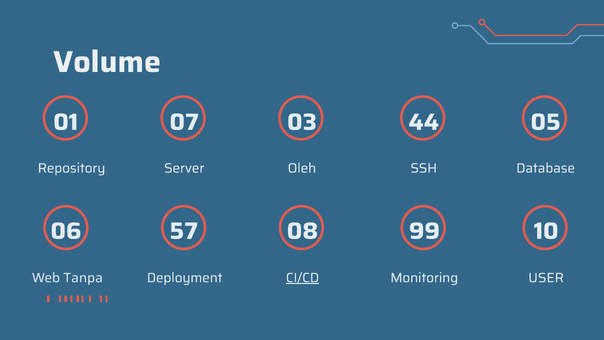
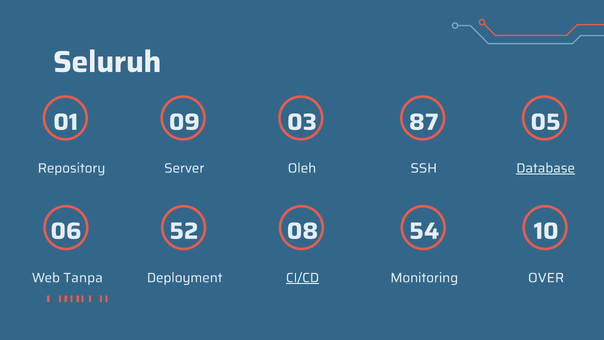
Volume: Volume -> Seluruh
07: 07 -> 09
44: 44 -> 87
Database underline: none -> present
57: 57 -> 52
99: 99 -> 54
USER: USER -> OVER
